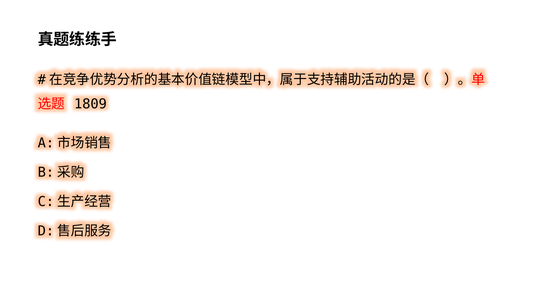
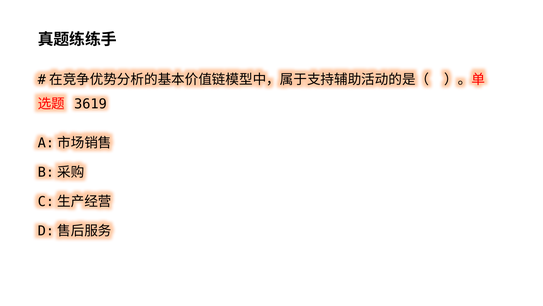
1809: 1809 -> 3619
